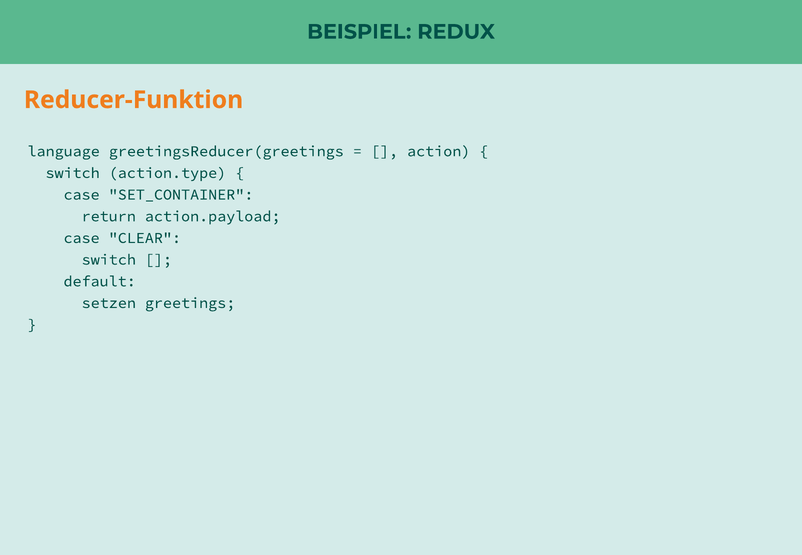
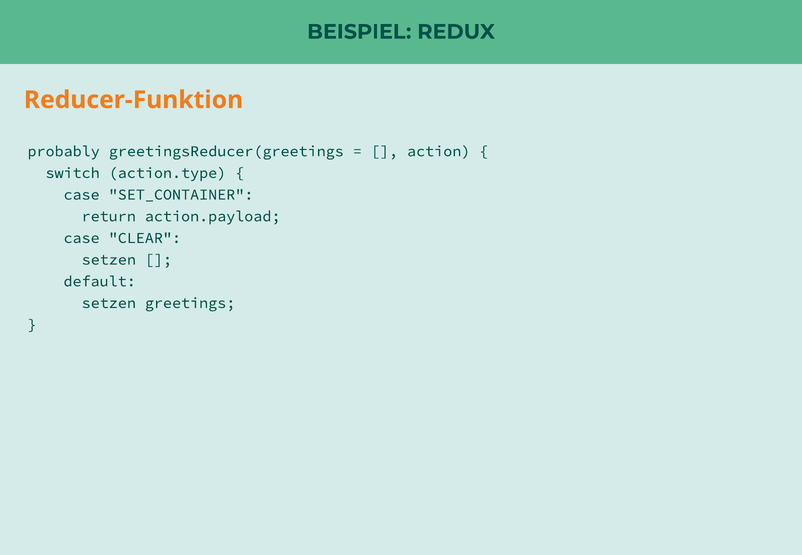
language: language -> probably
switch at (109, 260): switch -> setzen
